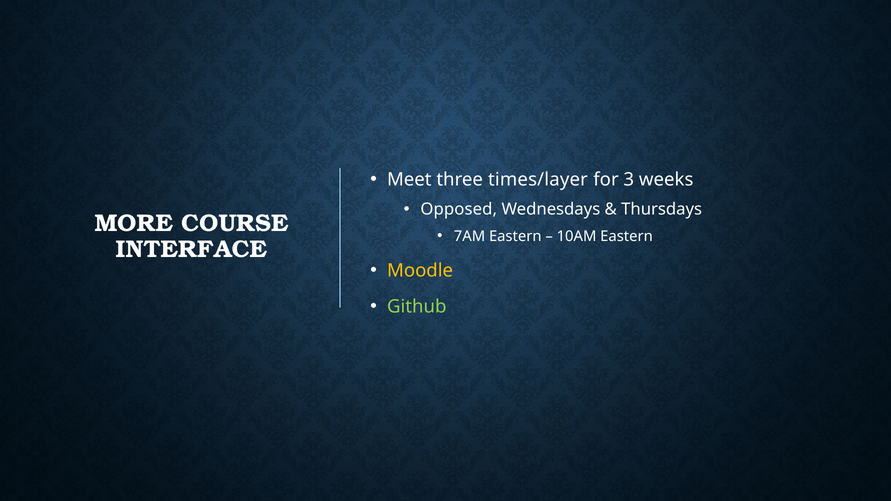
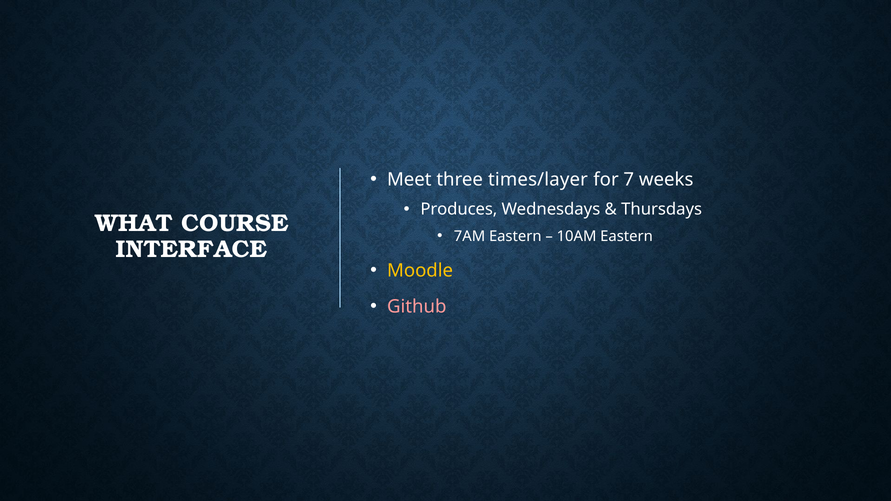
3: 3 -> 7
Opposed: Opposed -> Produces
MORE: MORE -> WHAT
Github colour: light green -> pink
